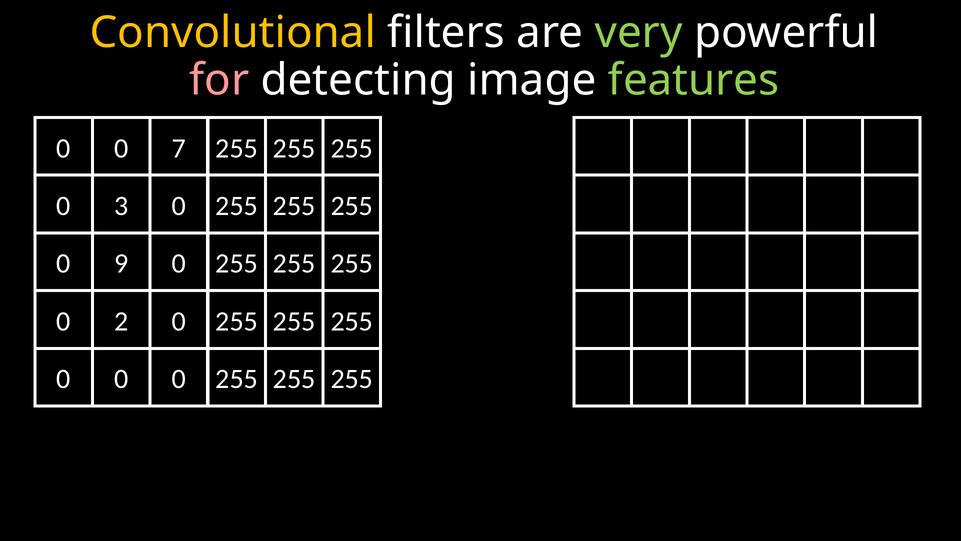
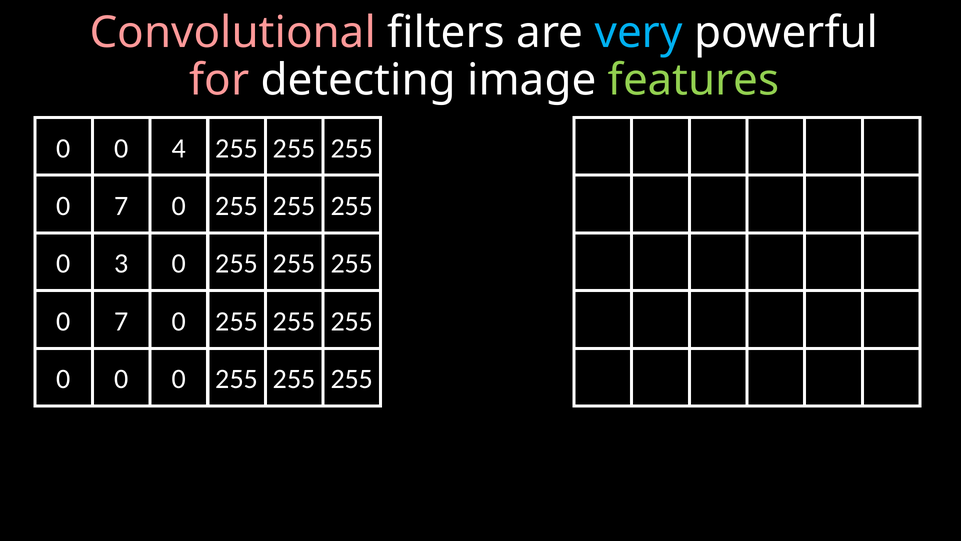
Convolutional colour: yellow -> pink
very colour: light green -> light blue
7: 7 -> 4
3 at (121, 206): 3 -> 7
9: 9 -> 3
2 at (121, 321): 2 -> 7
